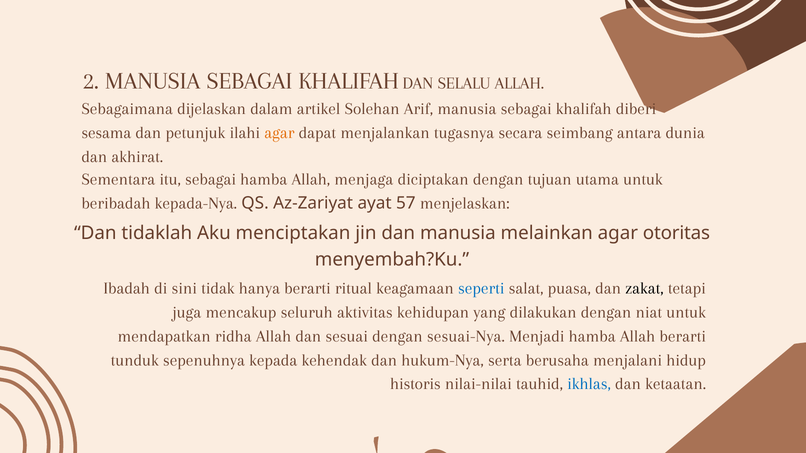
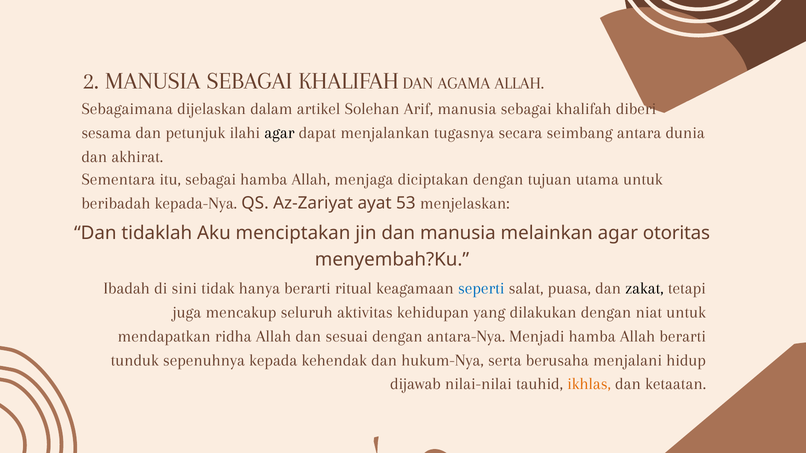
SELALU: SELALU -> AGAMA
agar at (279, 133) colour: orange -> black
57: 57 -> 53
sesuai-Nya: sesuai-Nya -> antara-Nya
historis: historis -> dijawab
ikhlas colour: blue -> orange
